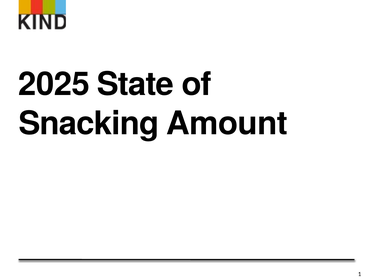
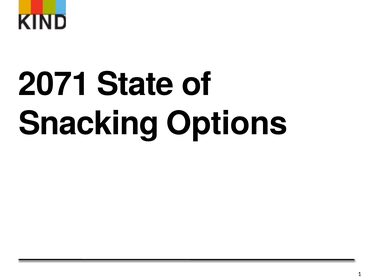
2025: 2025 -> 2071
Amount: Amount -> Options
